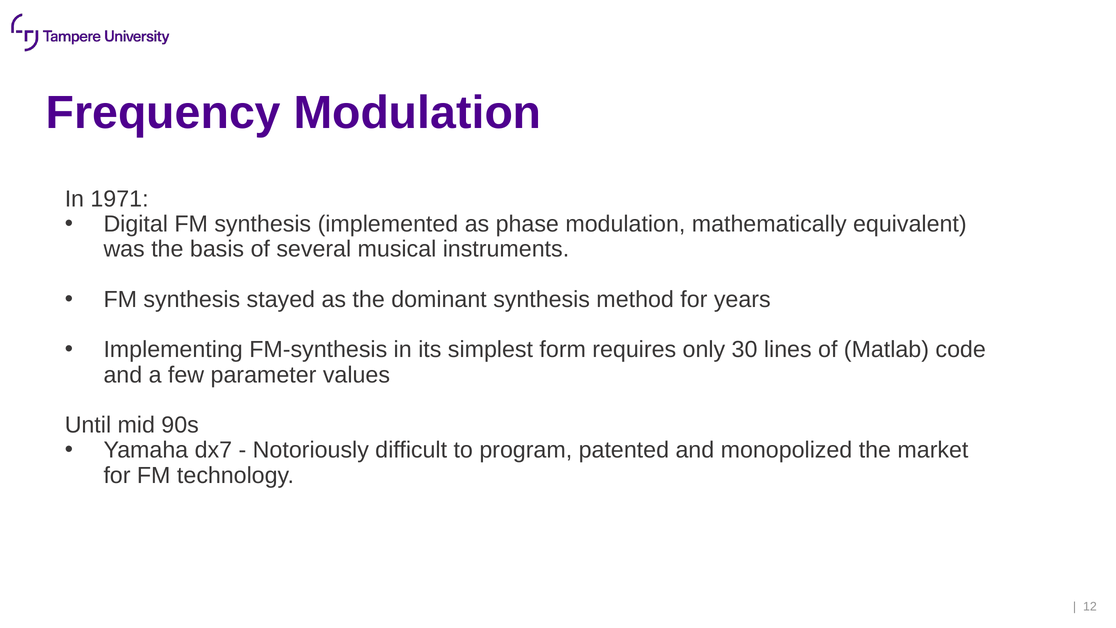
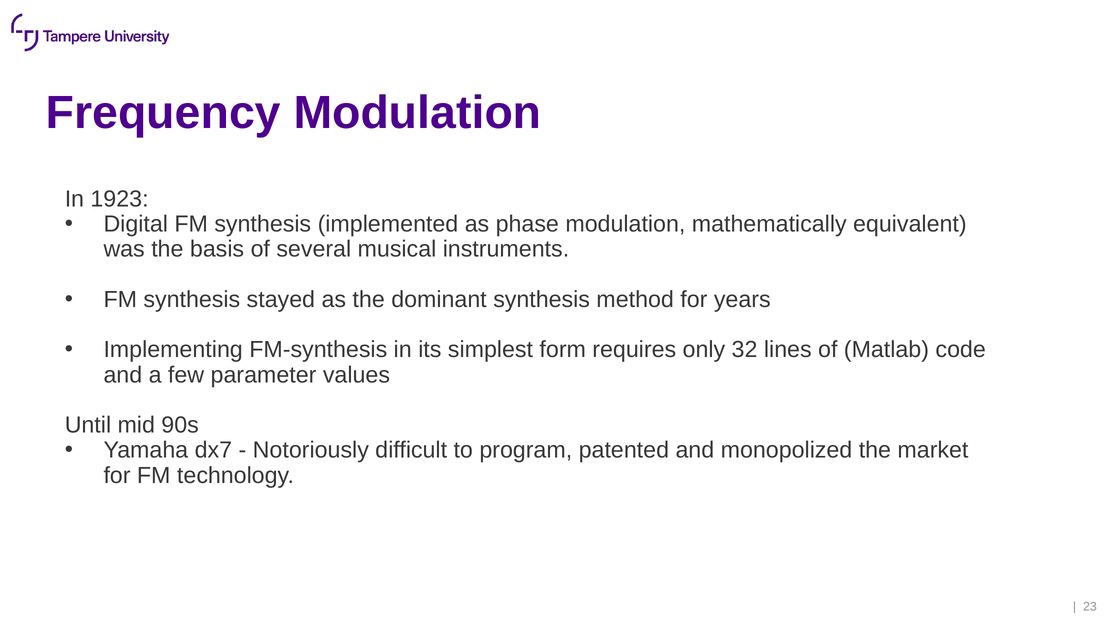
1971: 1971 -> 1923
30: 30 -> 32
12: 12 -> 23
